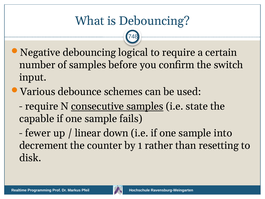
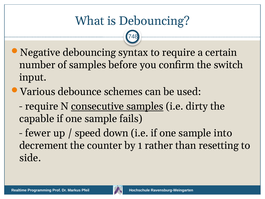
logical: logical -> syntax
state: state -> dirty
linear: linear -> speed
disk: disk -> side
